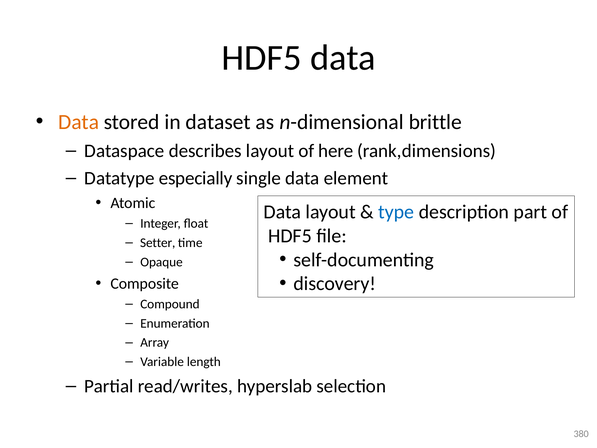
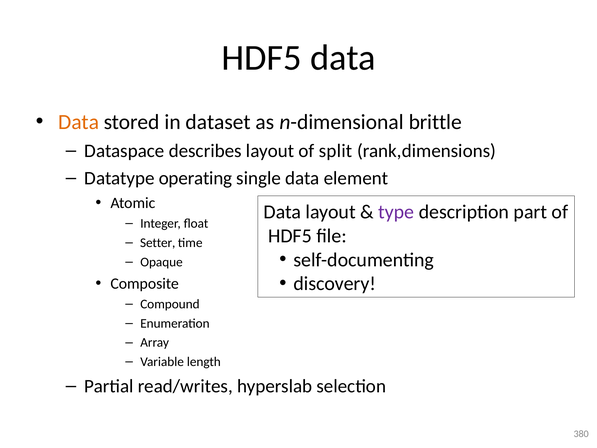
here: here -> split
especially: especially -> operating
type colour: blue -> purple
